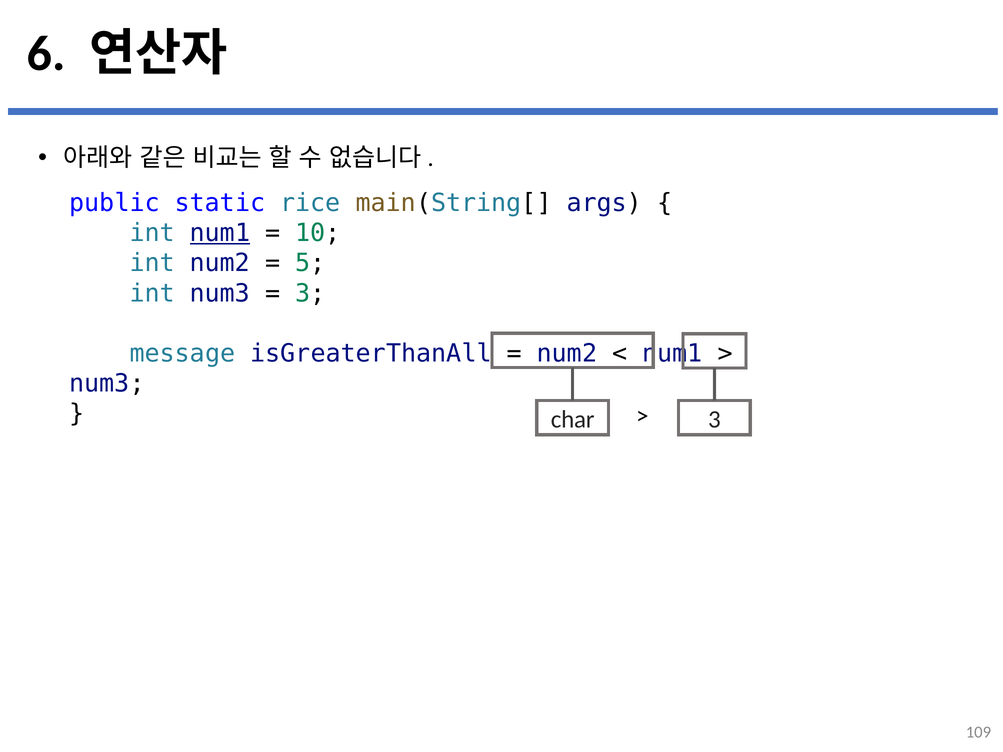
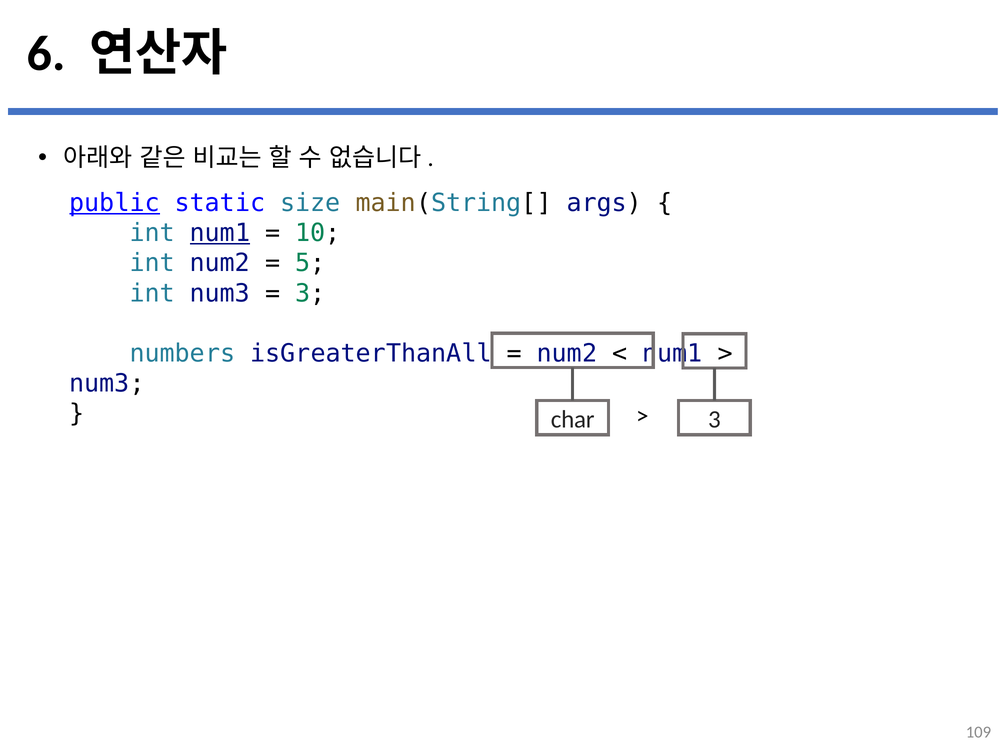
public underline: none -> present
rice: rice -> size
message: message -> numbers
